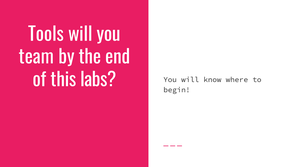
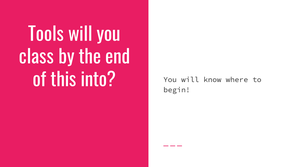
team: team -> class
labs: labs -> into
